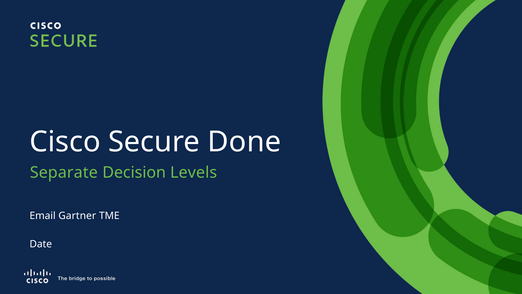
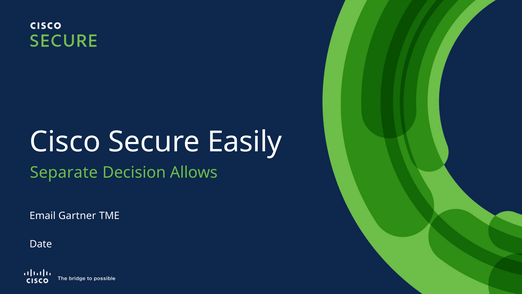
Done: Done -> Easily
Levels: Levels -> Allows
